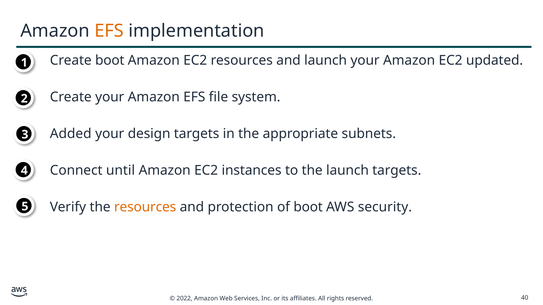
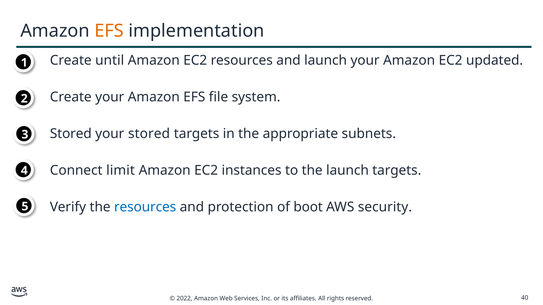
Create boot: boot -> until
Added at (71, 134): Added -> Stored
your design: design -> stored
until: until -> limit
resources at (145, 207) colour: orange -> blue
